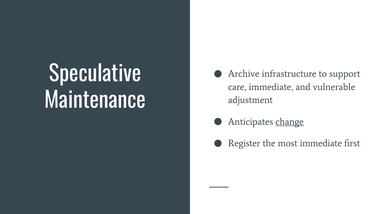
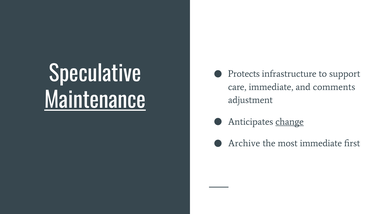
Archive: Archive -> Protects
vulnerable: vulnerable -> comments
Maintenance underline: none -> present
Register: Register -> Archive
